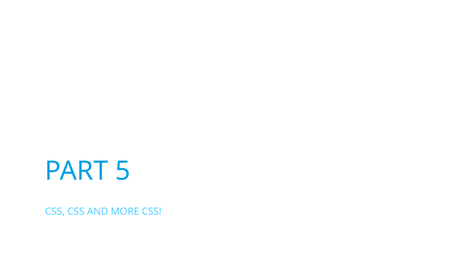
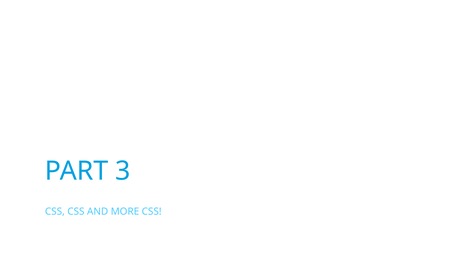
5: 5 -> 3
